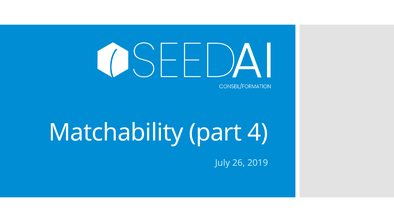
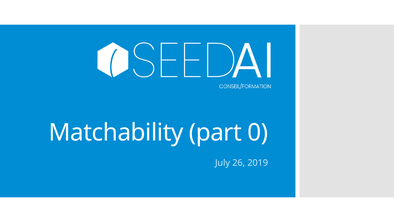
4: 4 -> 0
